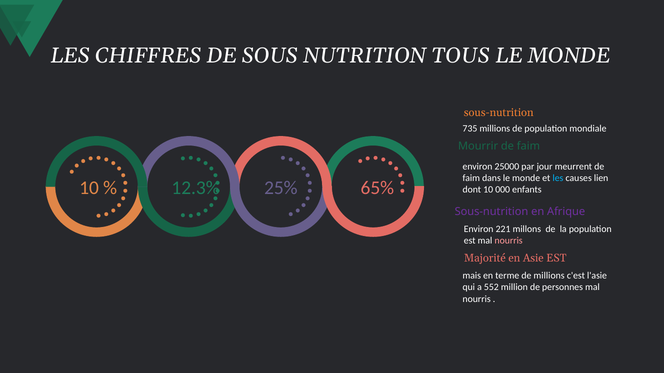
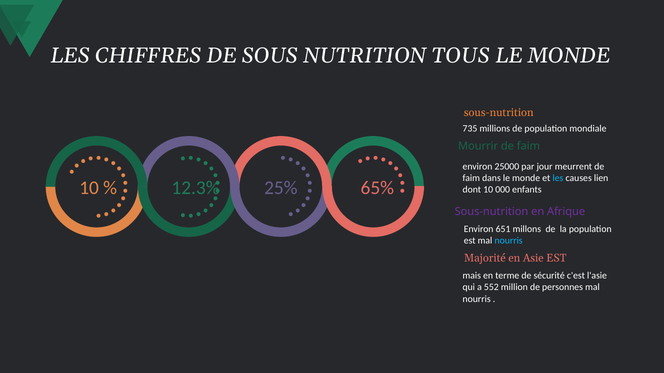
221: 221 -> 651
nourris at (509, 241) colour: pink -> light blue
de millions: millions -> sécurité
